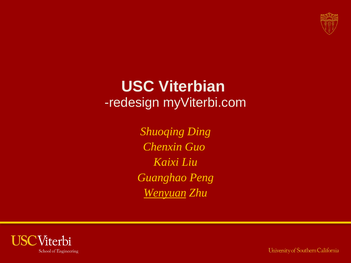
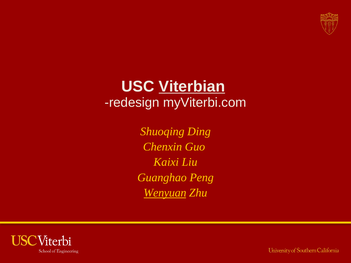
Viterbian underline: none -> present
